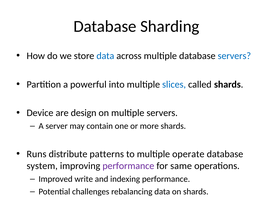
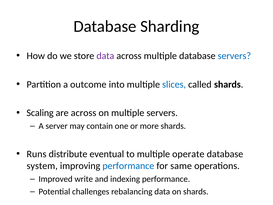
data at (105, 56) colour: blue -> purple
powerful: powerful -> outcome
Device: Device -> Scaling
are design: design -> across
patterns: patterns -> eventual
performance at (128, 166) colour: purple -> blue
